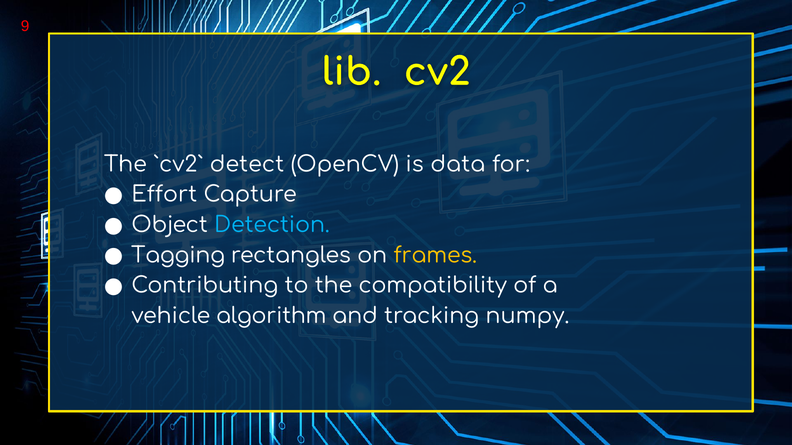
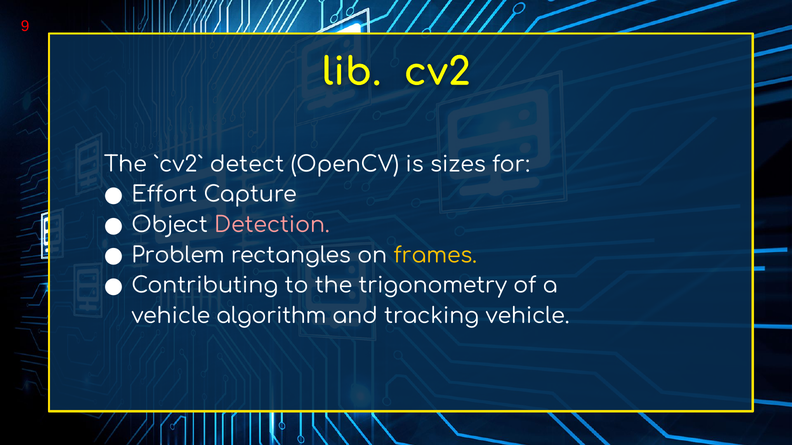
data: data -> sizes
Detection colour: light blue -> pink
Tagging: Tagging -> Problem
compatibility: compatibility -> trigonometry
tracking numpy: numpy -> vehicle
